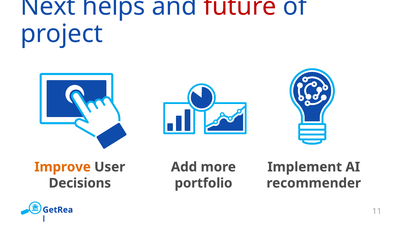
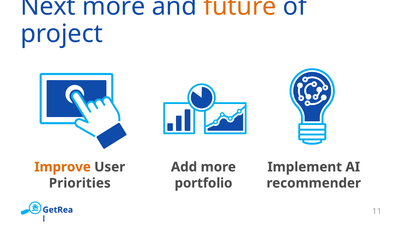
Next helps: helps -> more
future colour: red -> orange
Decisions: Decisions -> Priorities
